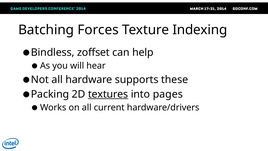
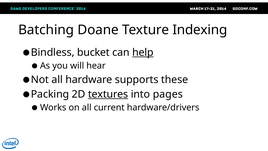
Forces: Forces -> Doane
zoffset: zoffset -> bucket
help underline: none -> present
